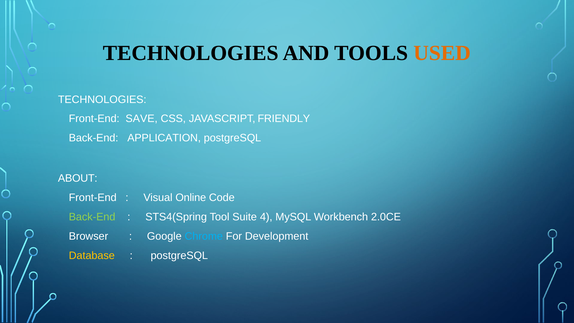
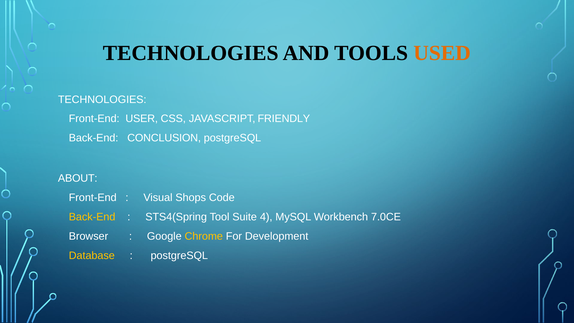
SAVE: SAVE -> USER
APPLICATION: APPLICATION -> CONCLUSION
Online: Online -> Shops
Back-End at (92, 217) colour: light green -> yellow
2.0CE: 2.0CE -> 7.0CE
Chrome colour: light blue -> yellow
